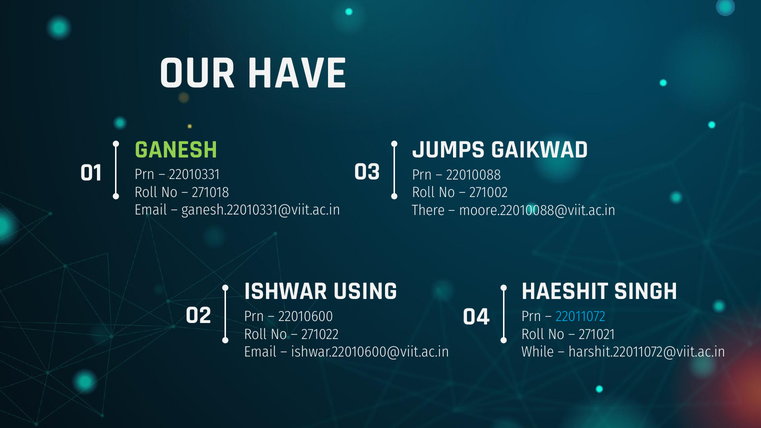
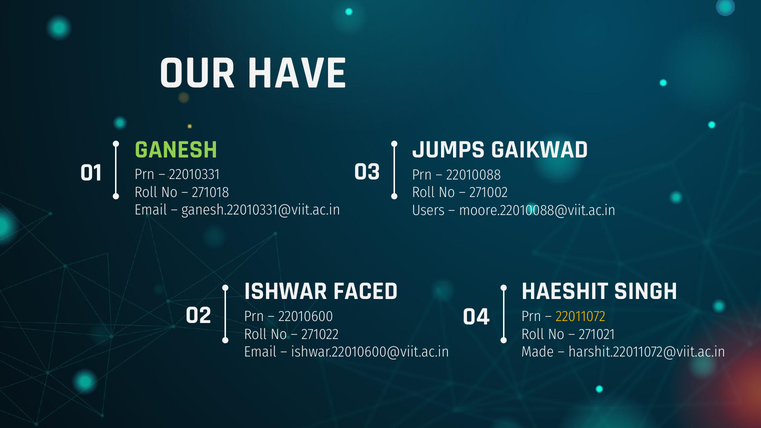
There: There -> Users
USING: USING -> FACED
22011072 colour: light blue -> yellow
While: While -> Made
